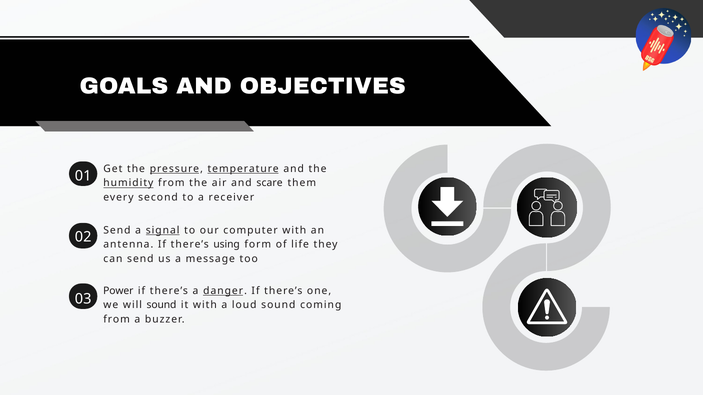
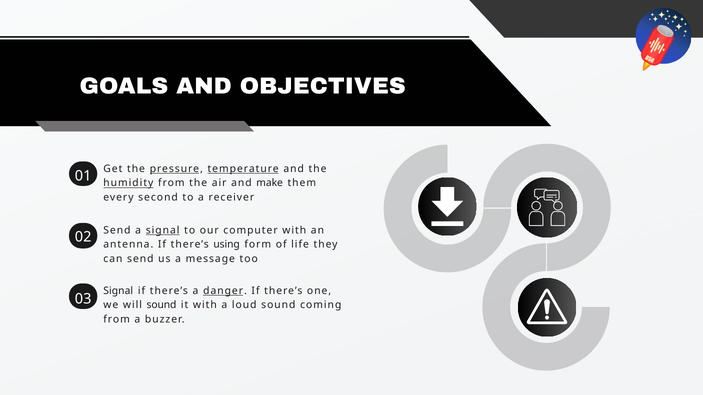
scare: scare -> make
Power at (118, 291): Power -> Signal
